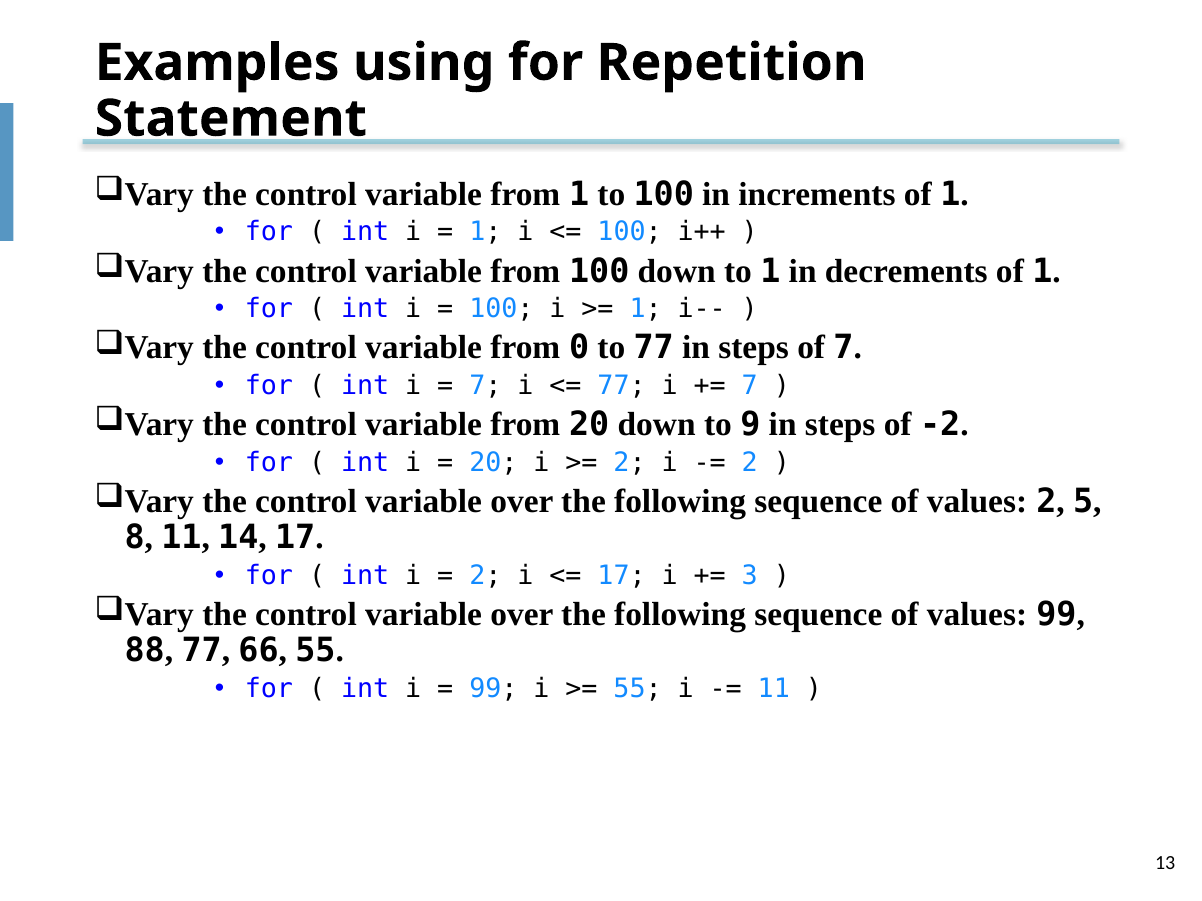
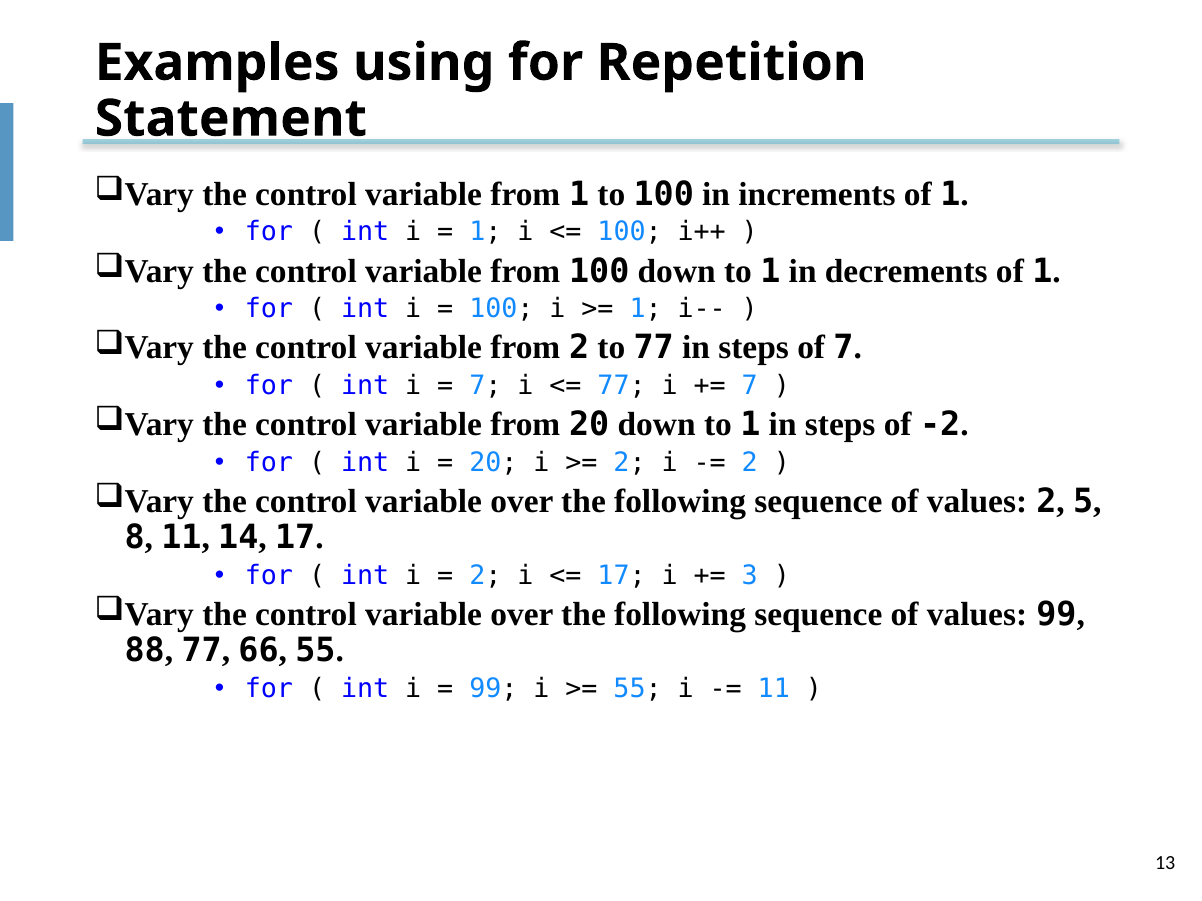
from 0: 0 -> 2
20 down to 9: 9 -> 1
